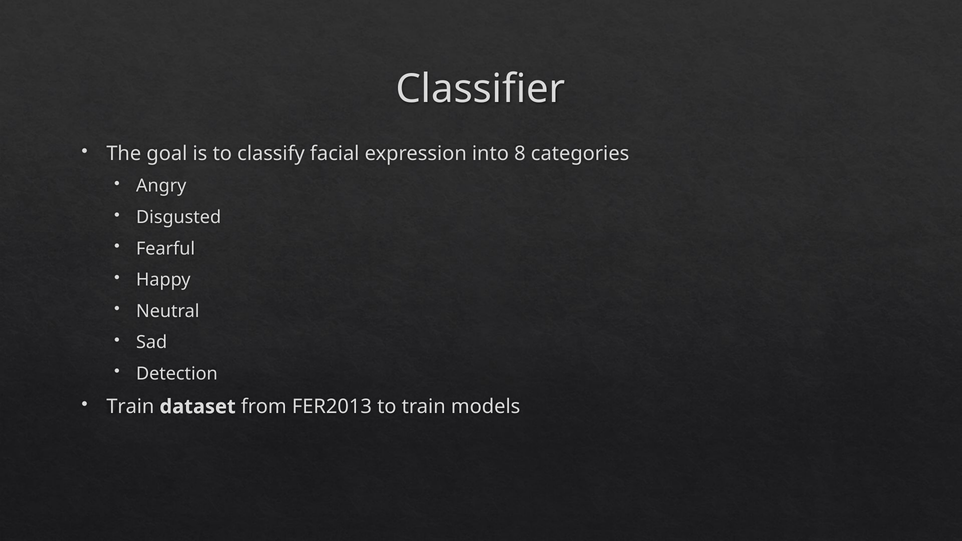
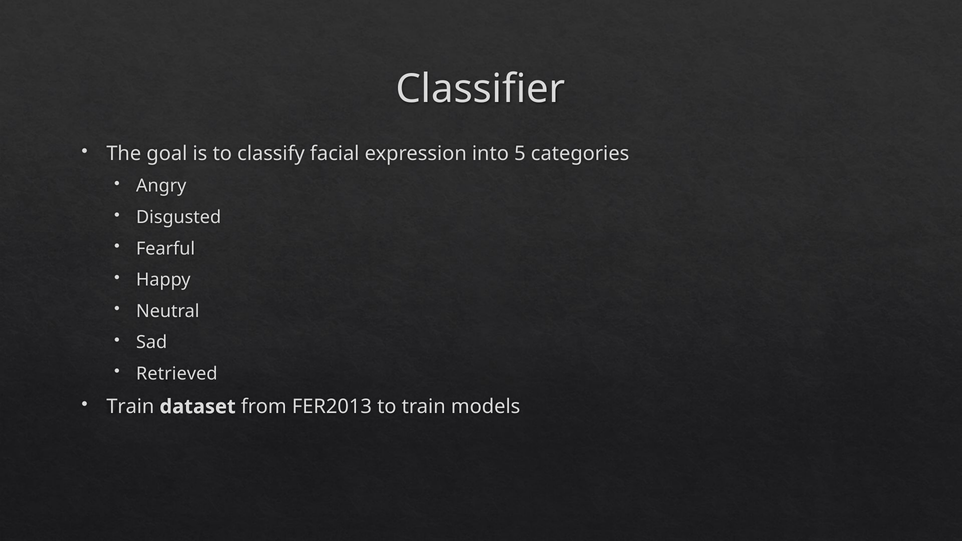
8: 8 -> 5
Detection: Detection -> Retrieved
